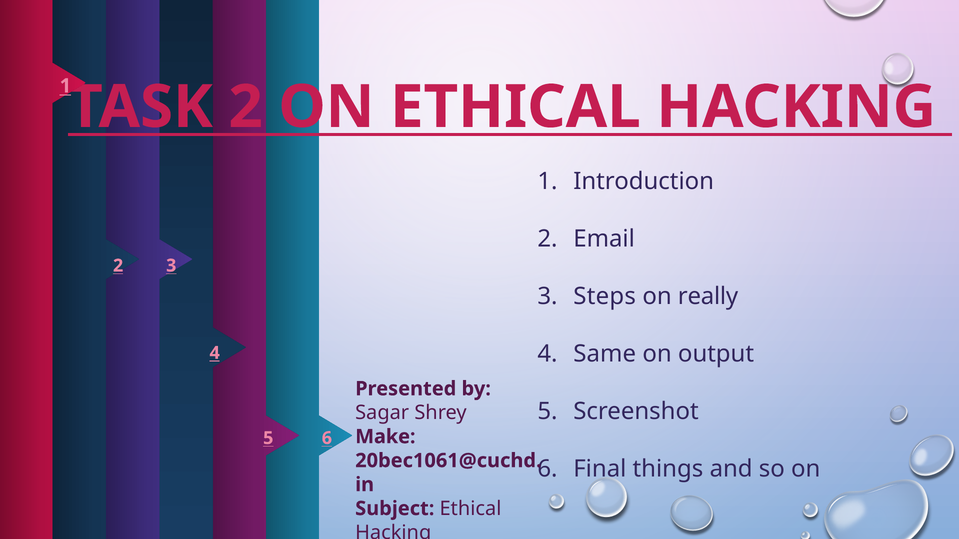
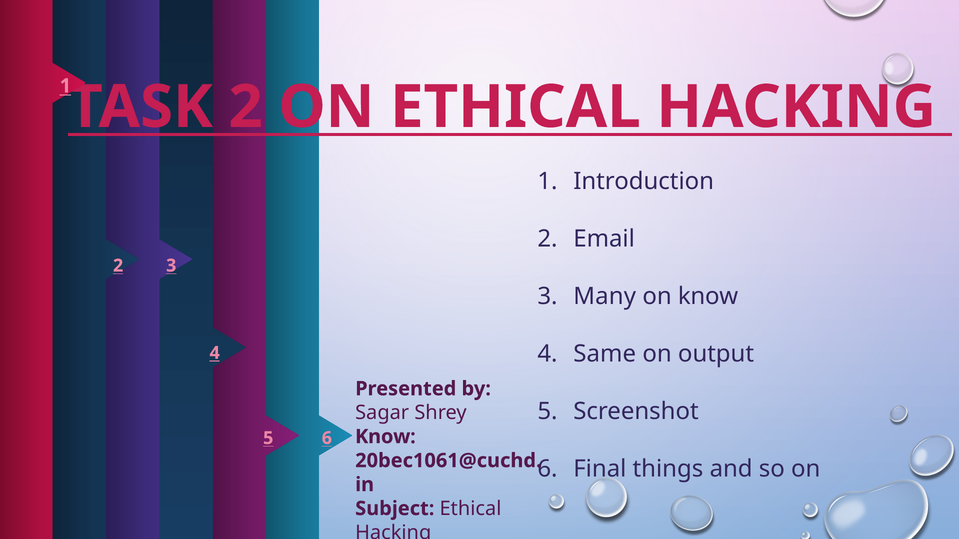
Steps: Steps -> Many
on really: really -> know
Make at (385, 437): Make -> Know
